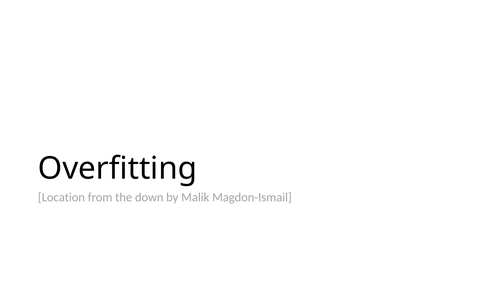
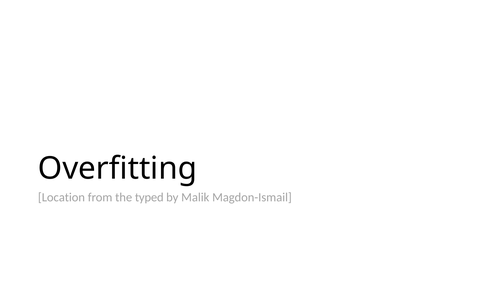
down: down -> typed
